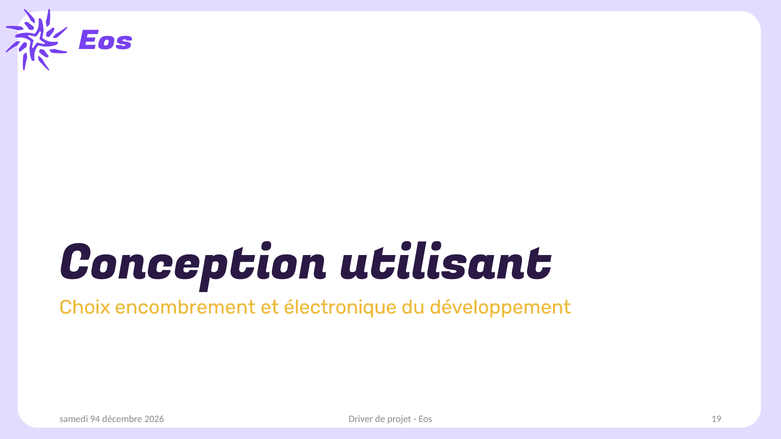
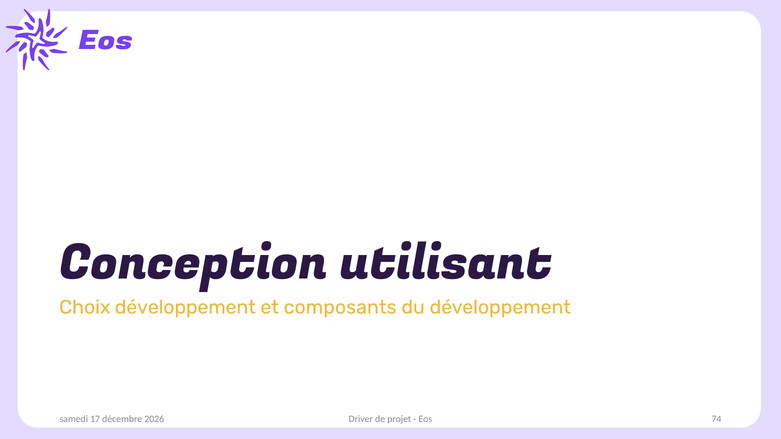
Choix encombrement: encombrement -> développement
électronique: électronique -> composants
94: 94 -> 17
19: 19 -> 74
